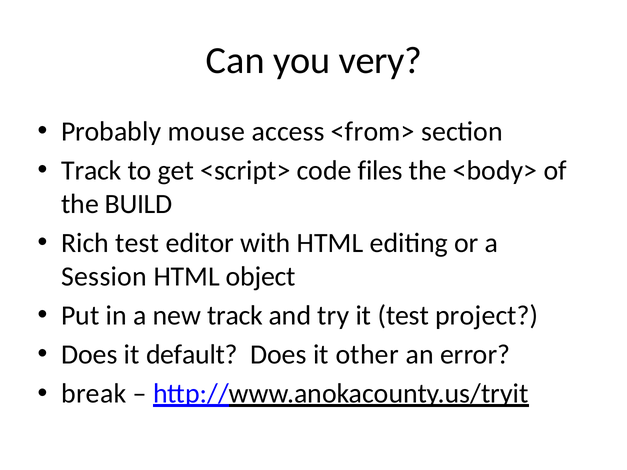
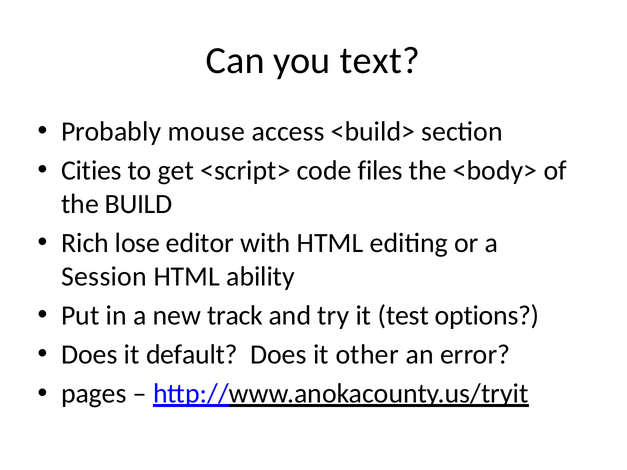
very: very -> text
<from>: <from> -> <build>
Track at (91, 171): Track -> Cities
Rich test: test -> lose
object: object -> ability
project: project -> options
break: break -> pages
